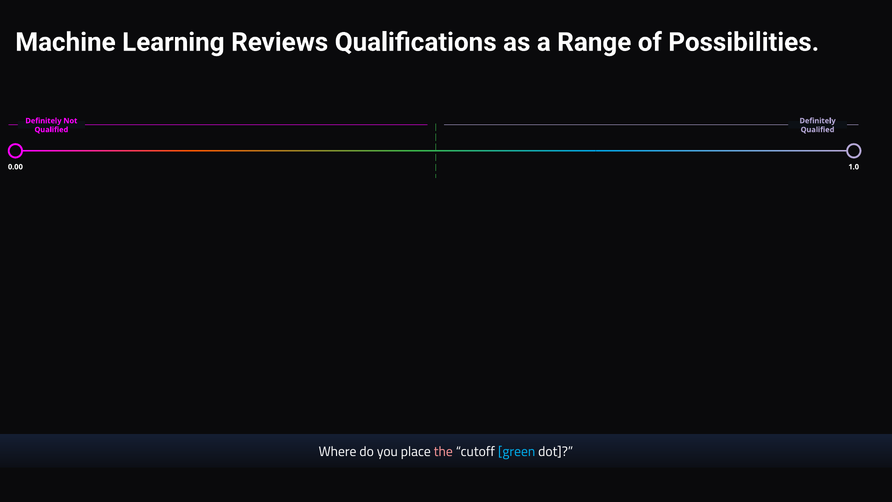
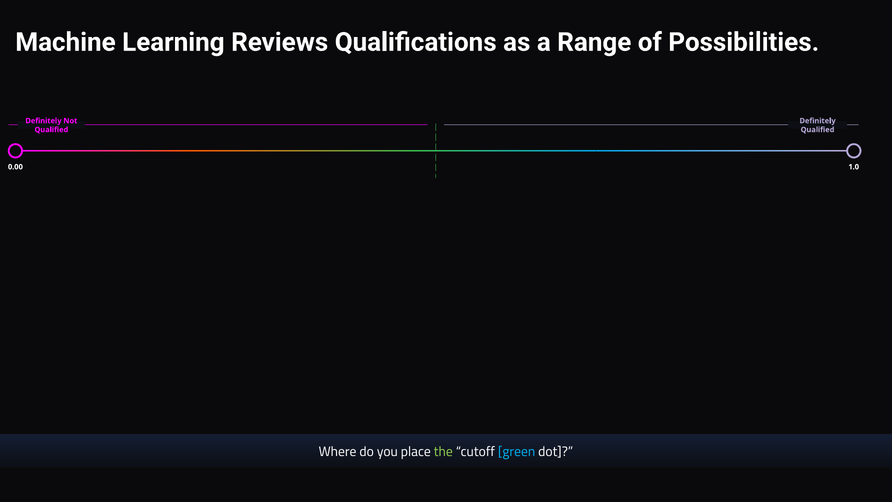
the colour: pink -> light green
